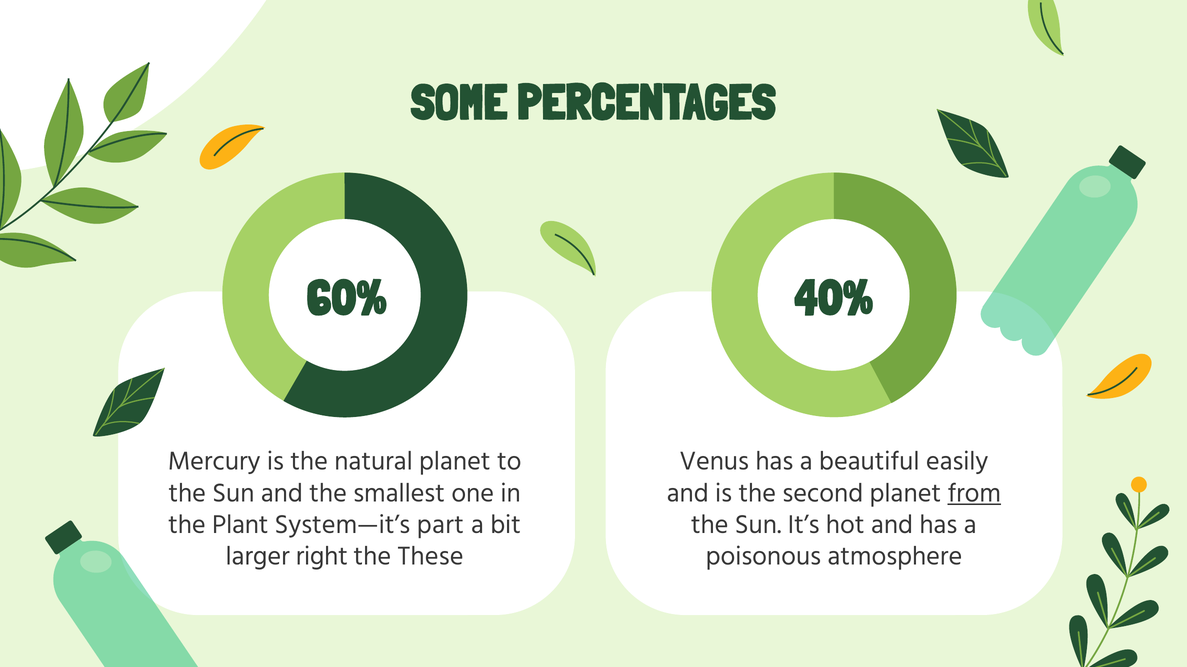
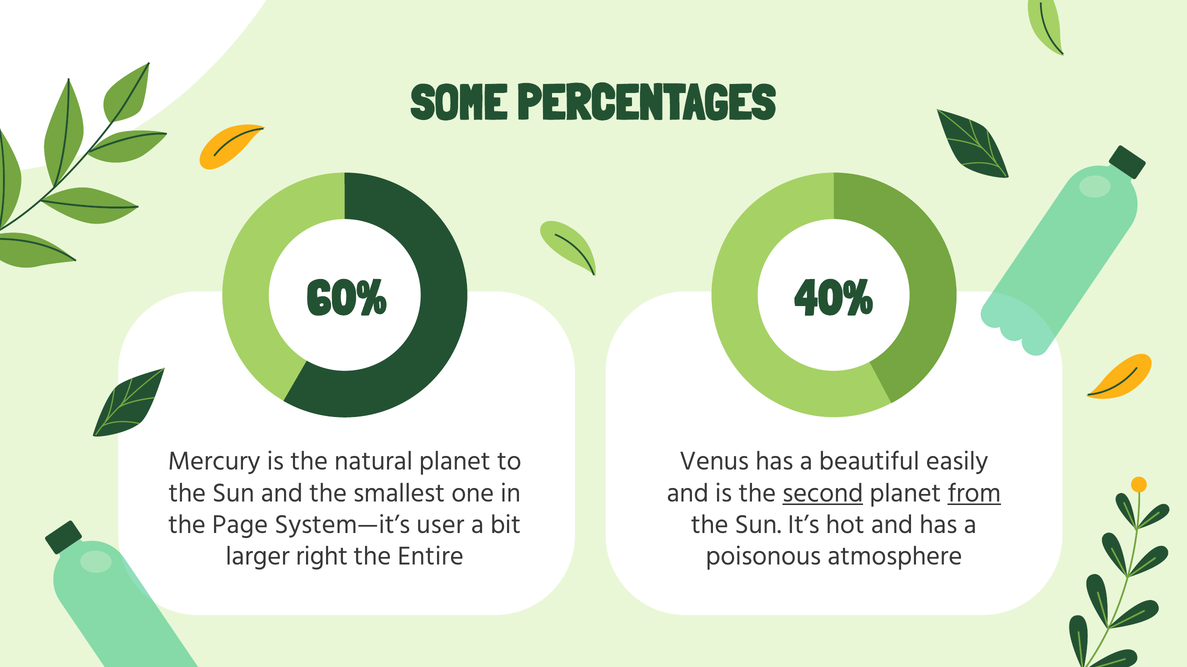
second underline: none -> present
Plant: Plant -> Page
part: part -> user
These: These -> Entire
